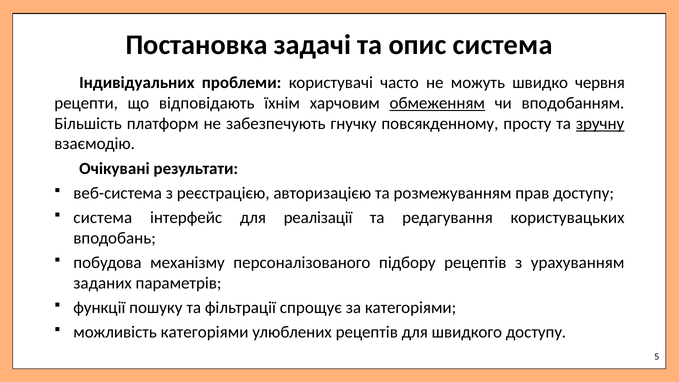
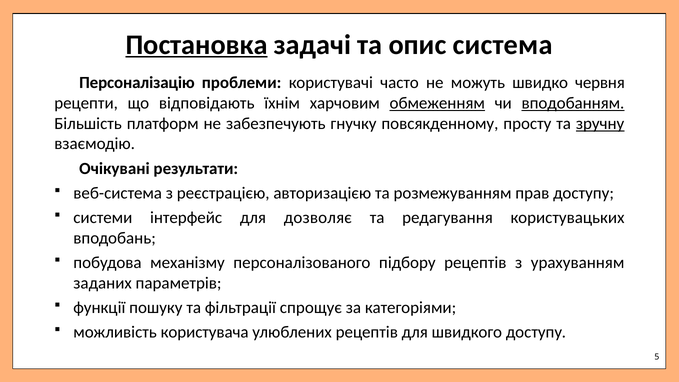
Постановка underline: none -> present
Індивідуальних: Індивідуальних -> Персоналізацію
вподобанням underline: none -> present
система at (103, 218): система -> системи
реалізації: реалізації -> дозволяє
можливість категоріями: категоріями -> користувача
